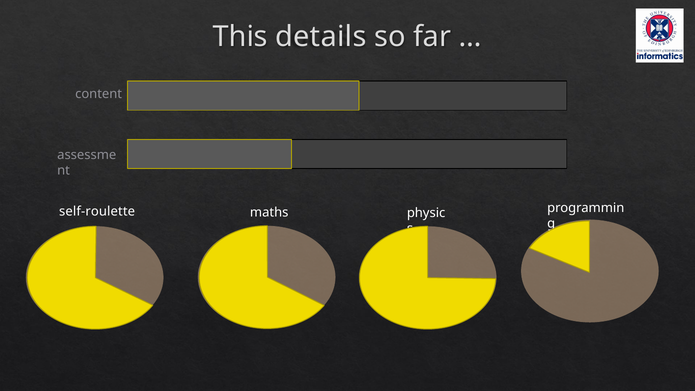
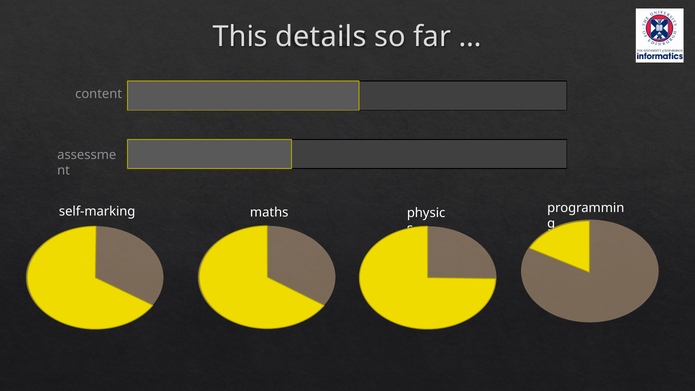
self-roulette: self-roulette -> self-marking
